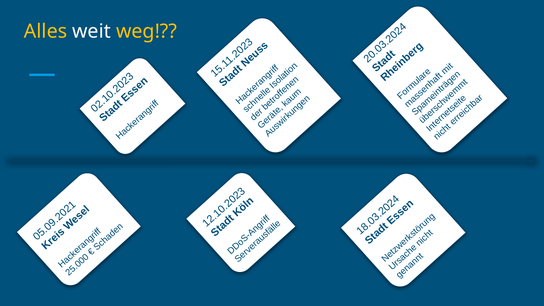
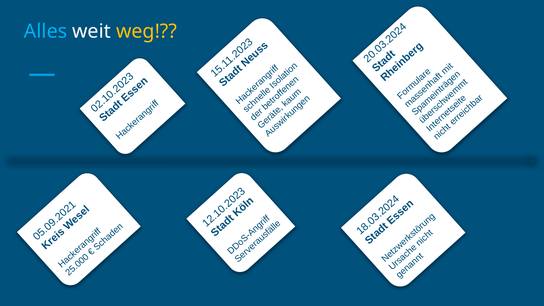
Alles colour: yellow -> light blue
